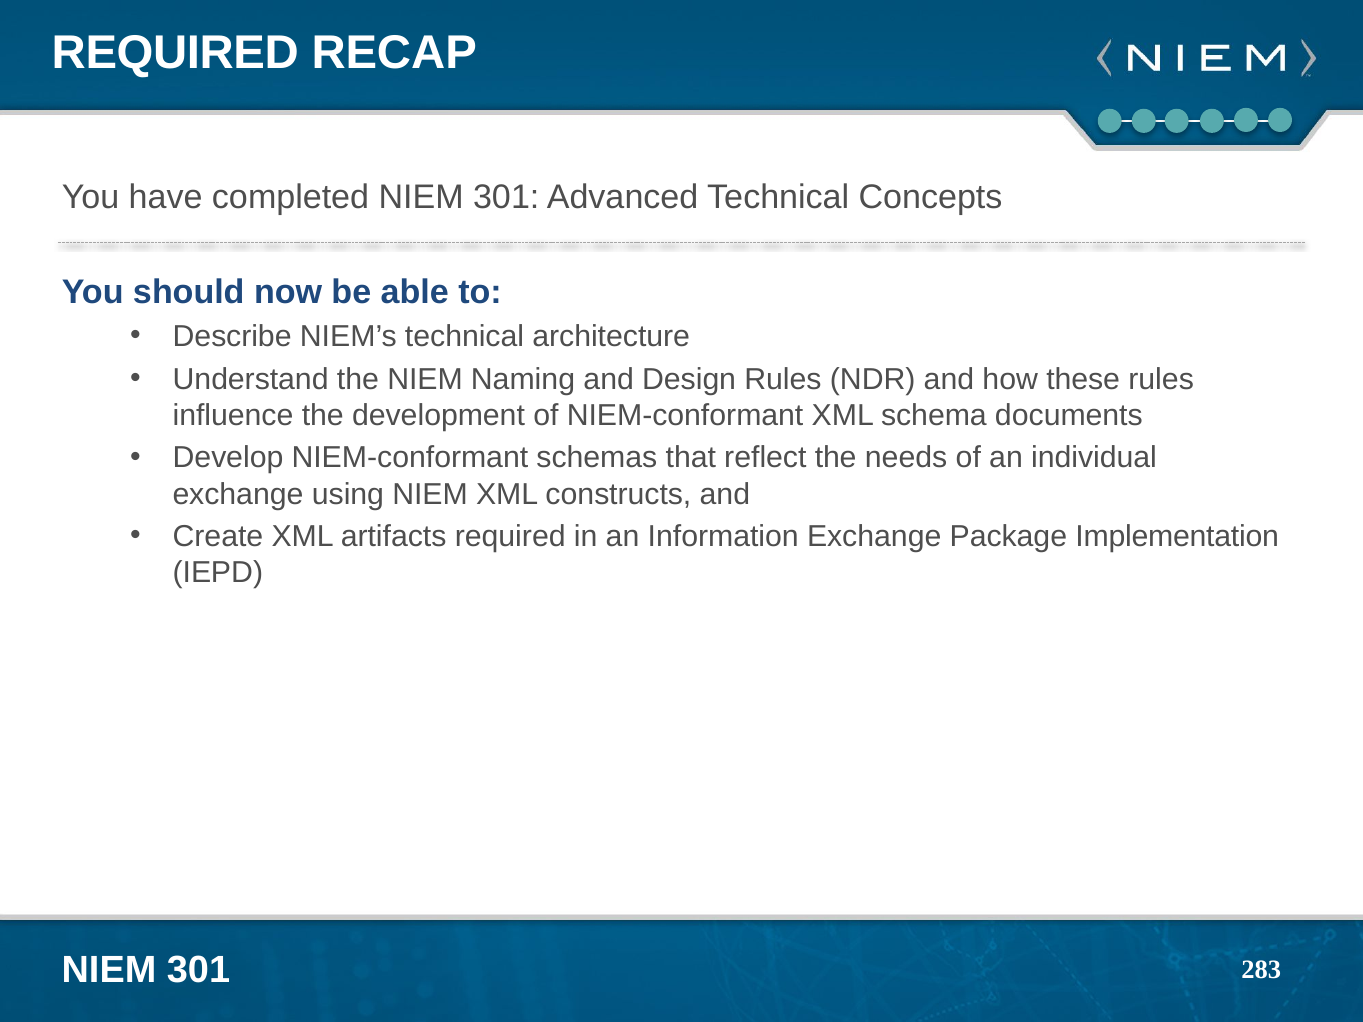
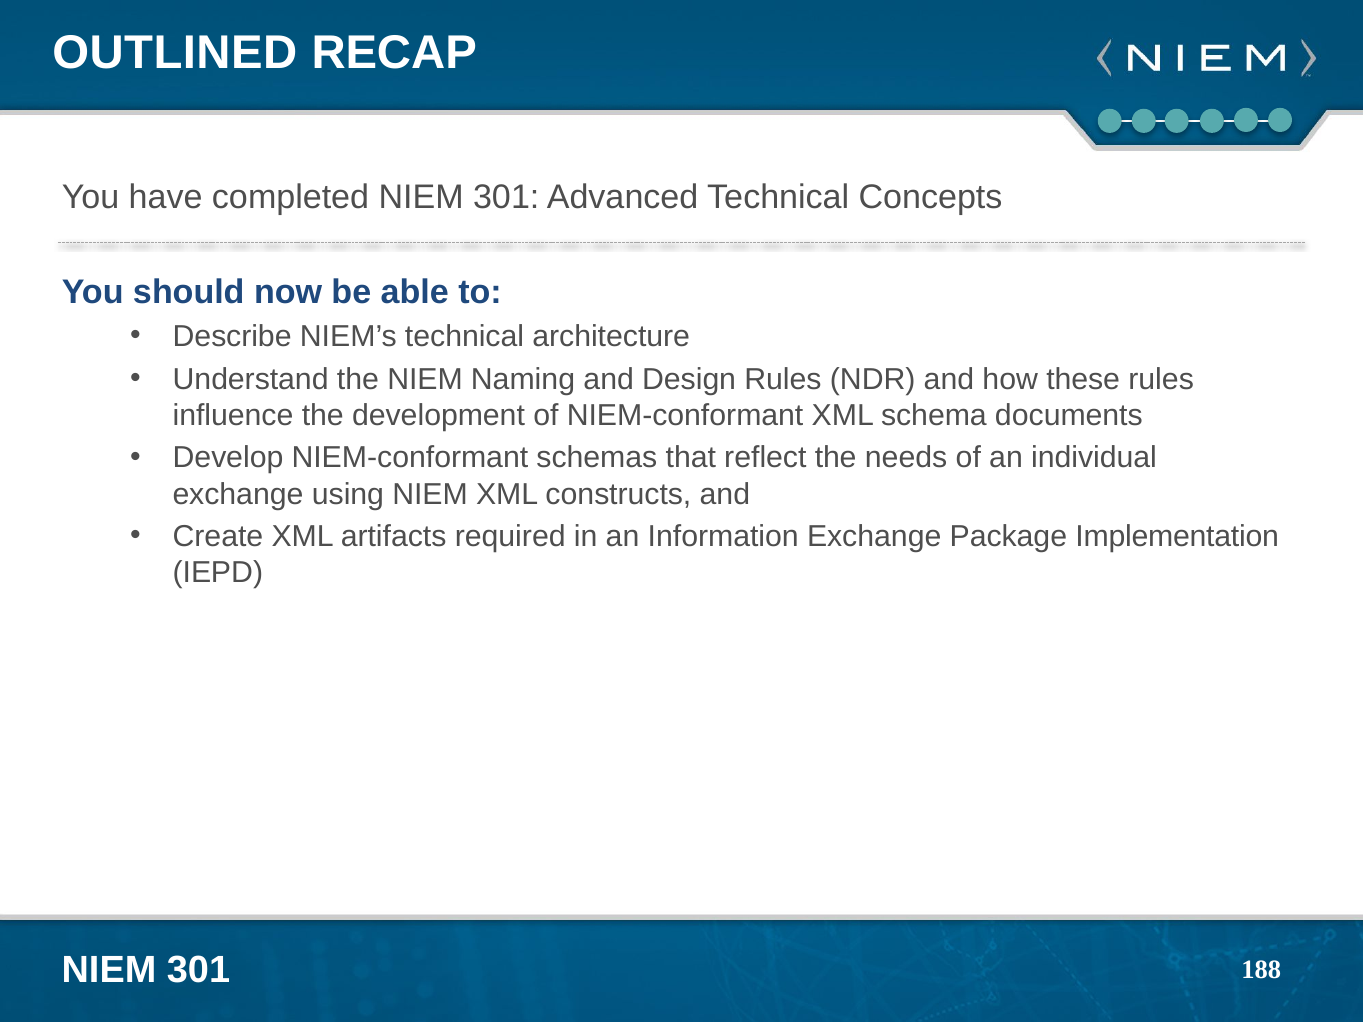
REQUIRED at (175, 53): REQUIRED -> OUTLINED
283: 283 -> 188
